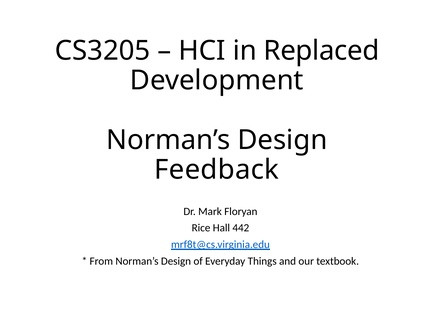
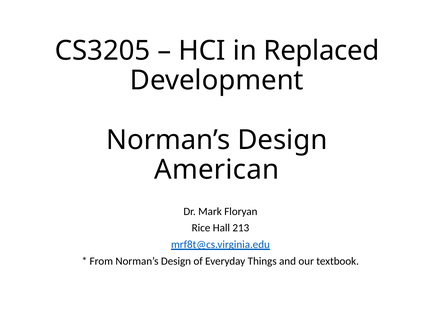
Feedback: Feedback -> American
442: 442 -> 213
